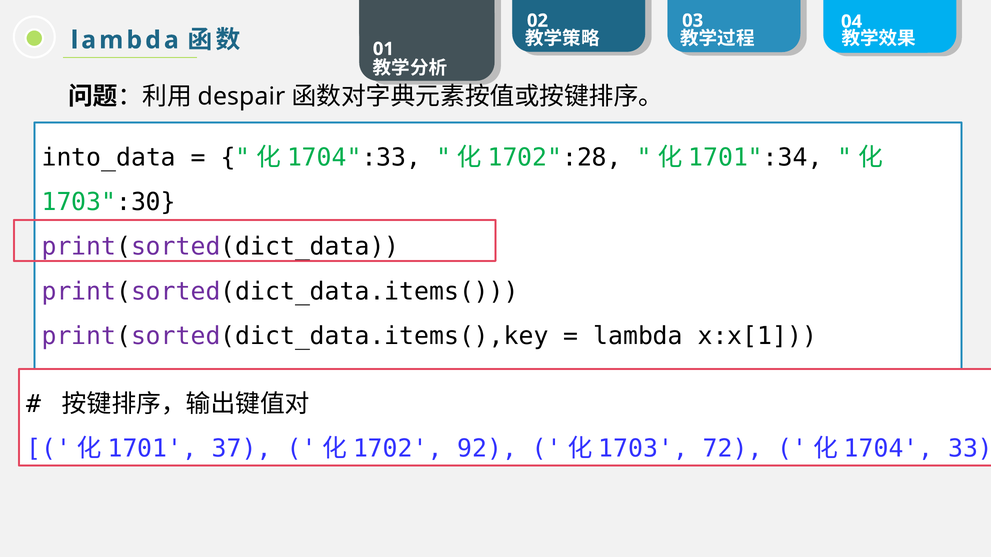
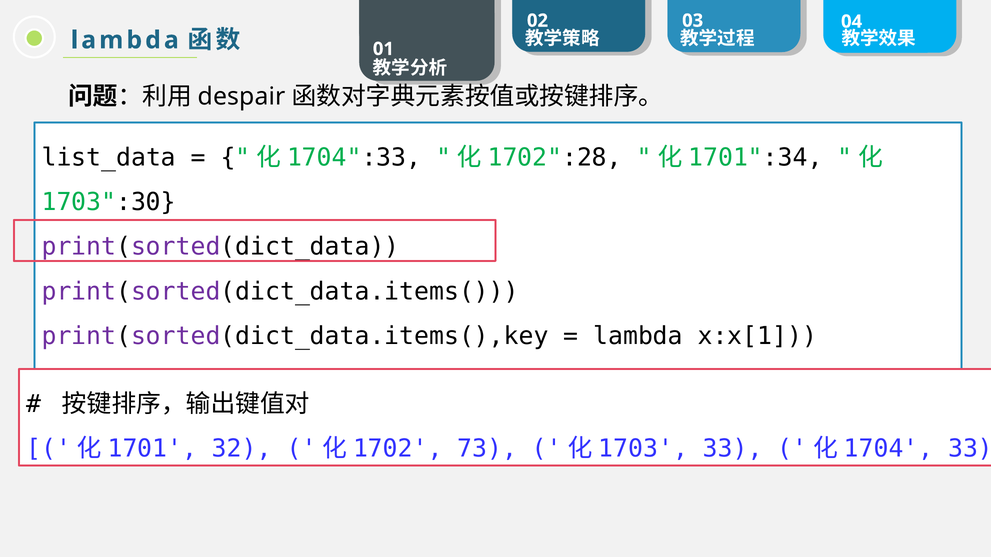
into_data: into_data -> list_data
37: 37 -> 32
92: 92 -> 73
72 at (733, 449): 72 -> 33
